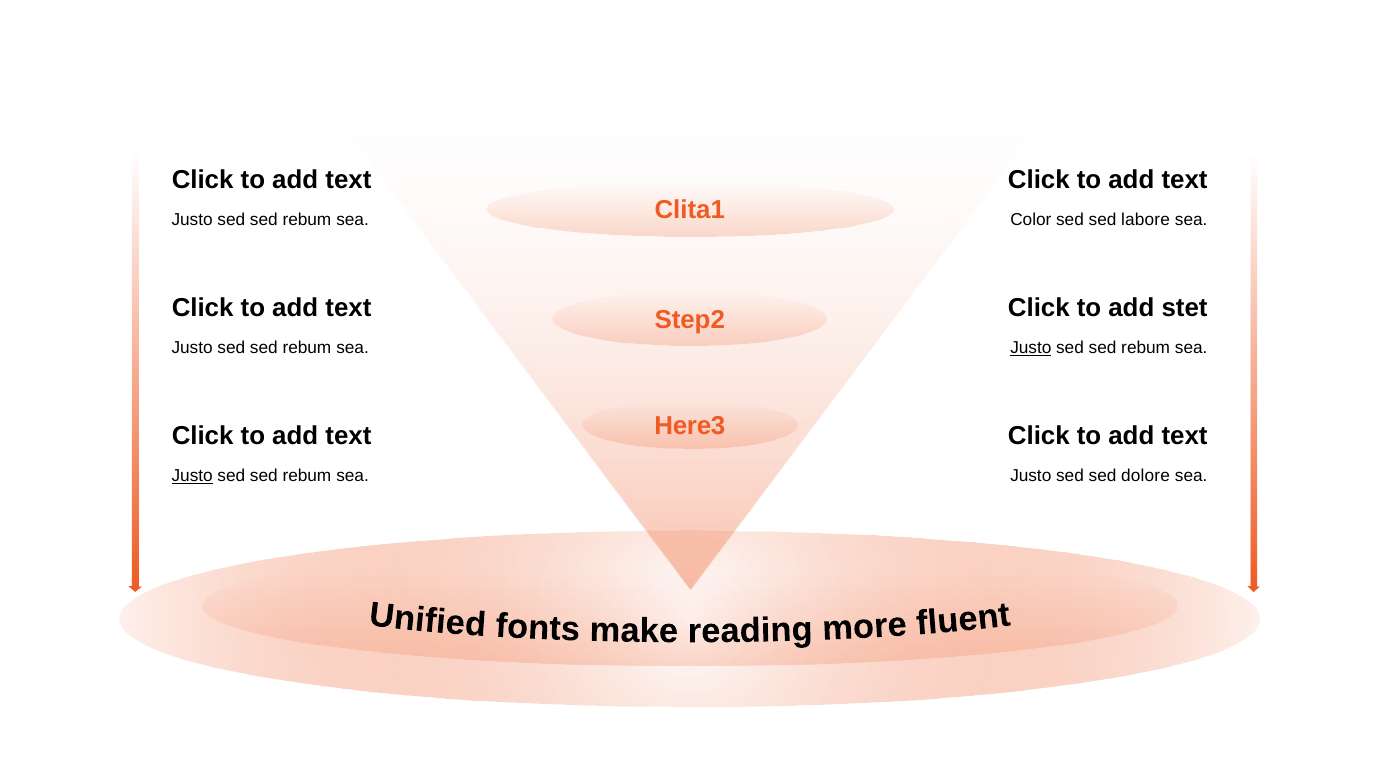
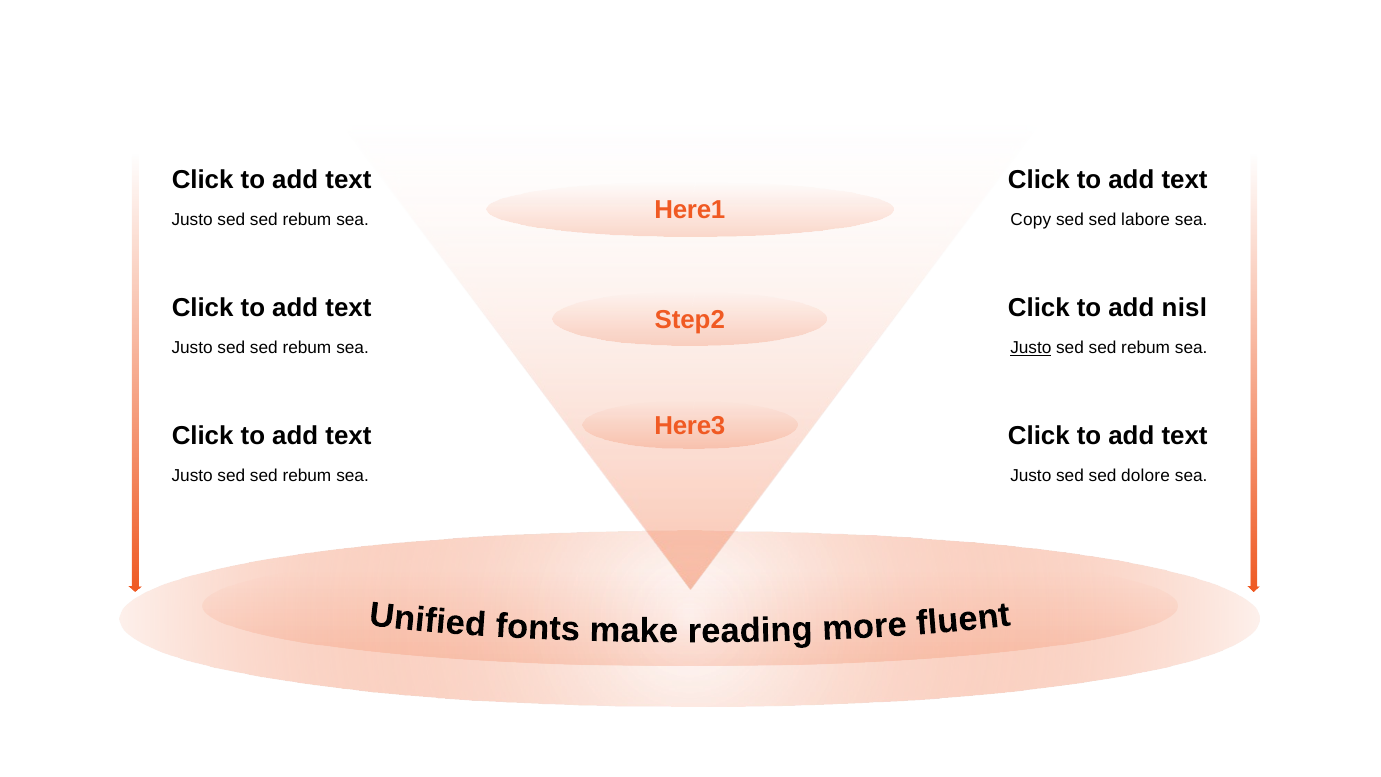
Clita1: Clita1 -> Here1
Color: Color -> Copy
stet: stet -> nisl
Justo at (192, 476) underline: present -> none
